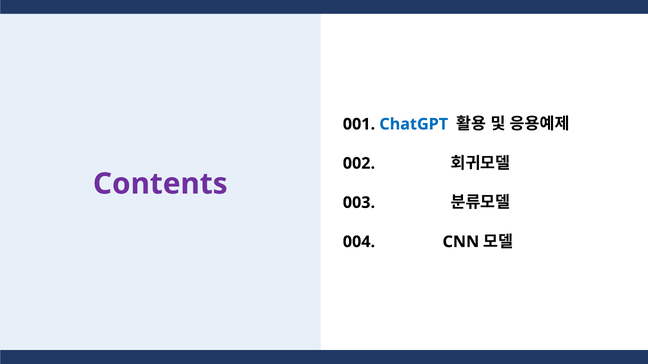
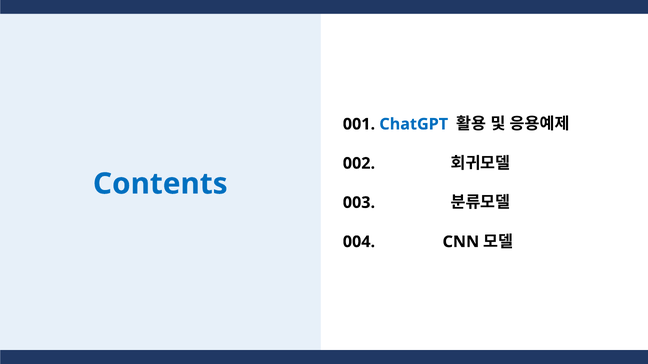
Contents colour: purple -> blue
